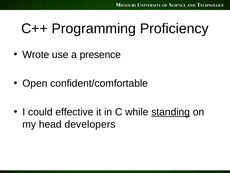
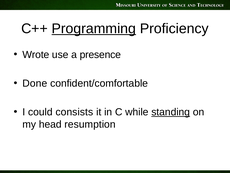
Programming underline: none -> present
Open: Open -> Done
effective: effective -> consists
developers: developers -> resumption
